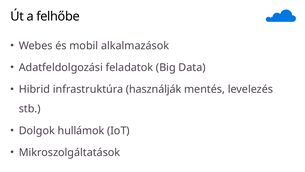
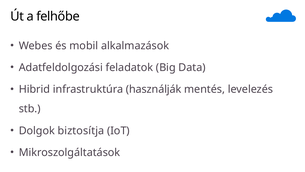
hullámok: hullámok -> biztosítja
